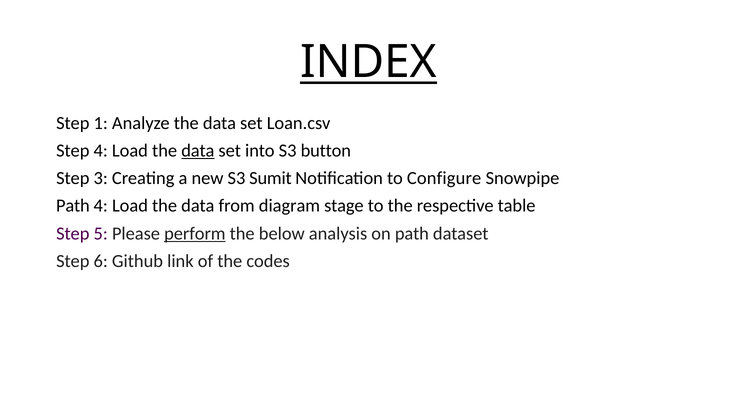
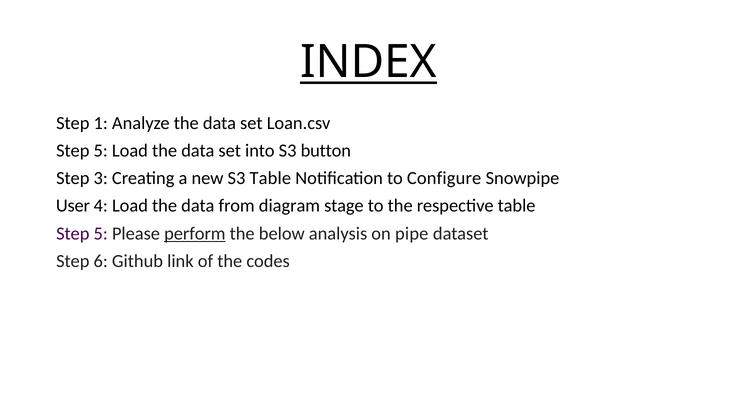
4 at (101, 151): 4 -> 5
data at (198, 151) underline: present -> none
S3 Sumit: Sumit -> Table
Path at (73, 206): Path -> User
on path: path -> pipe
